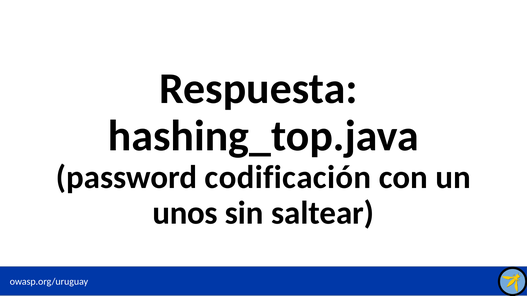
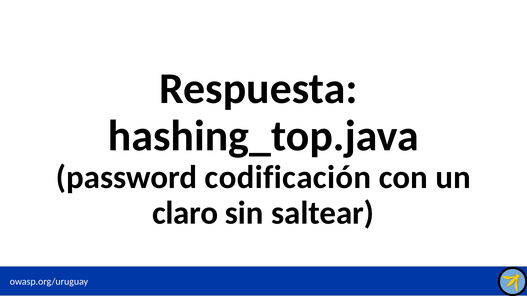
unos: unos -> claro
